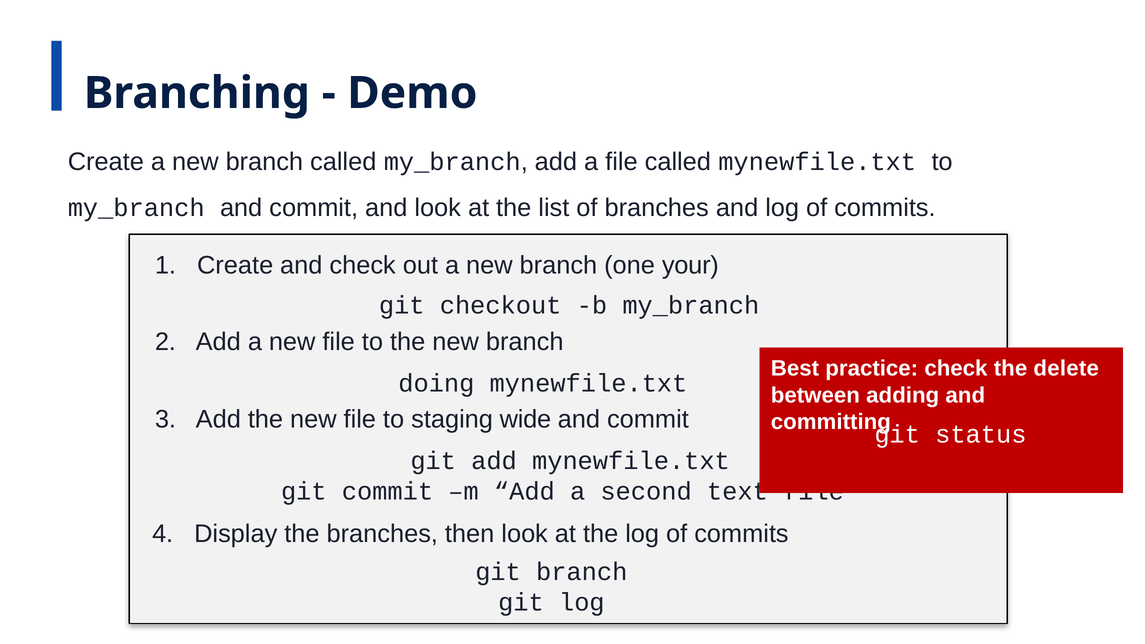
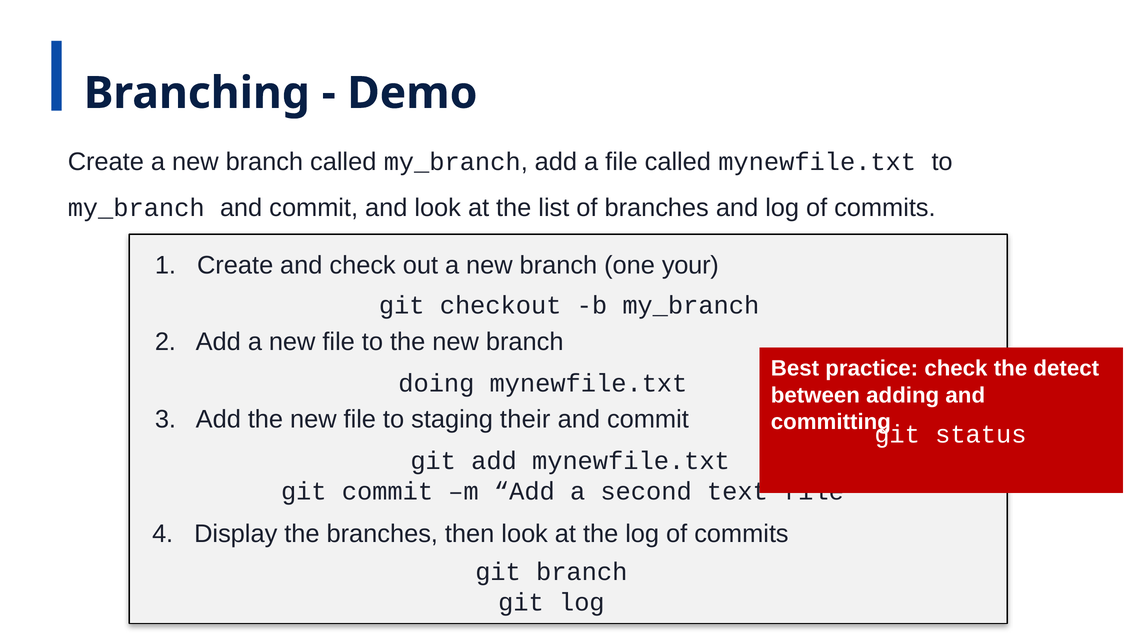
delete: delete -> detect
wide: wide -> their
